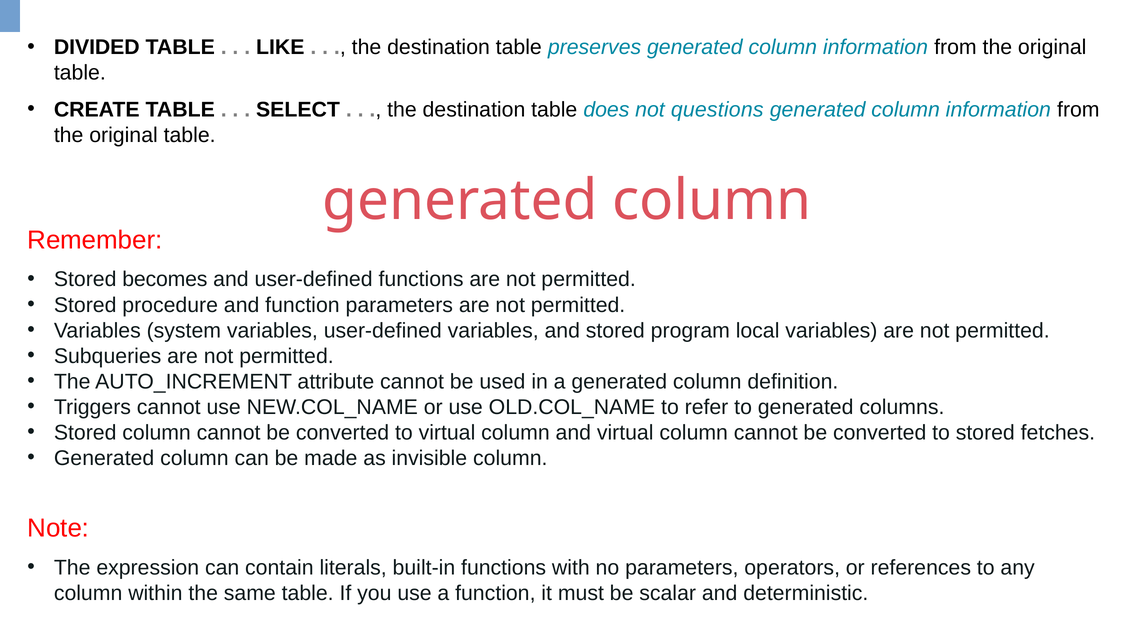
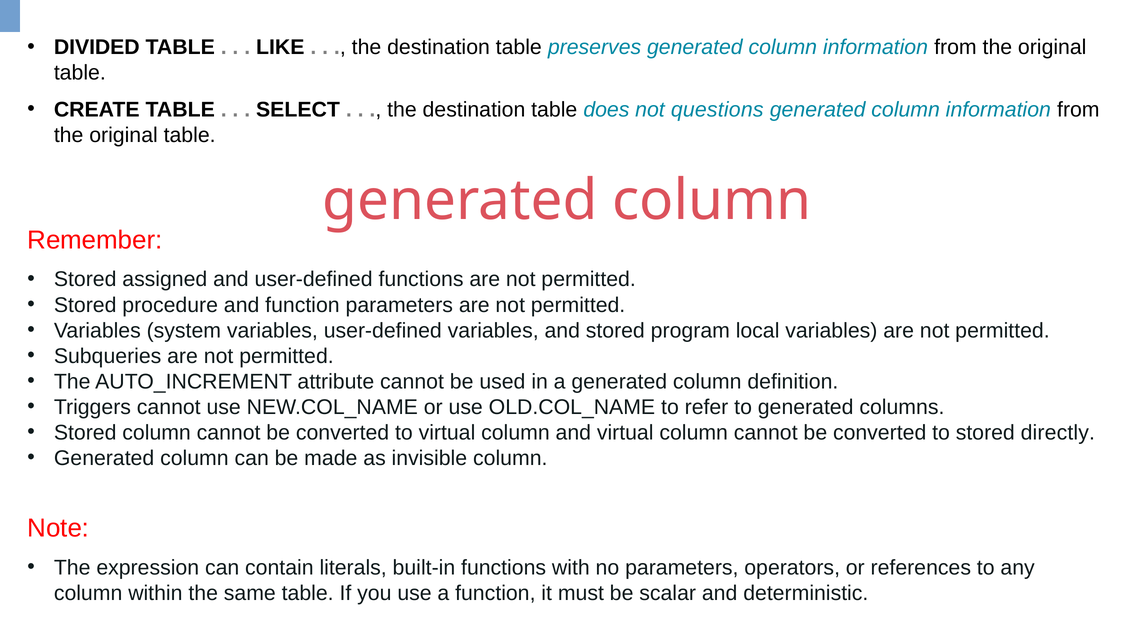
becomes: becomes -> assigned
fetches: fetches -> directly
